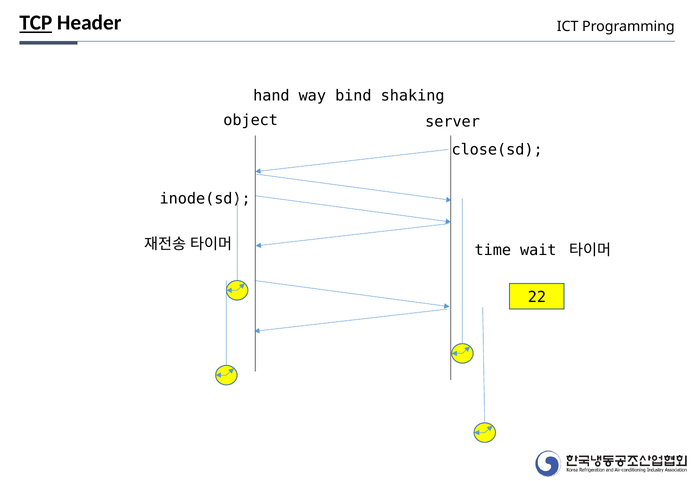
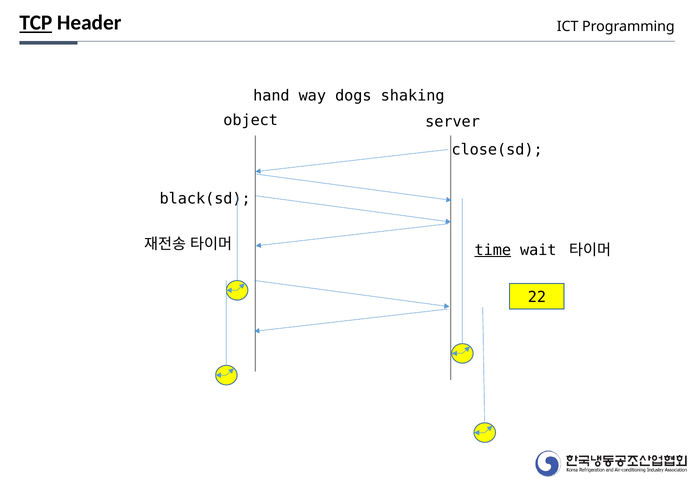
bind: bind -> dogs
inode(sd: inode(sd -> black(sd
time underline: none -> present
